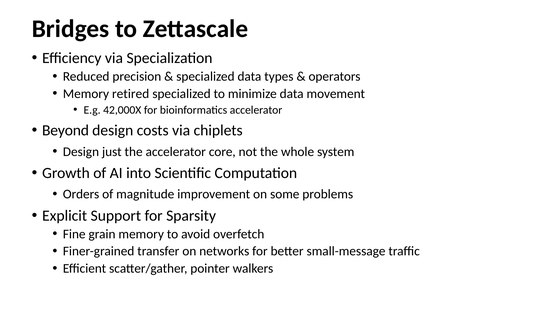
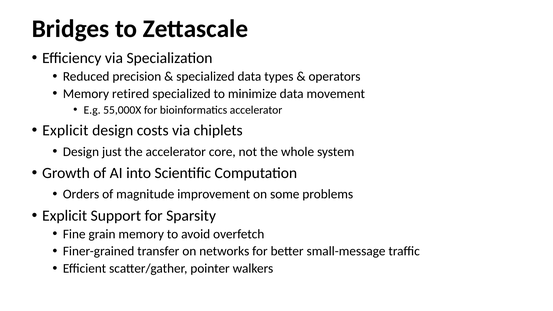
42,000X: 42,000X -> 55,000X
Beyond at (66, 130): Beyond -> Explicit
